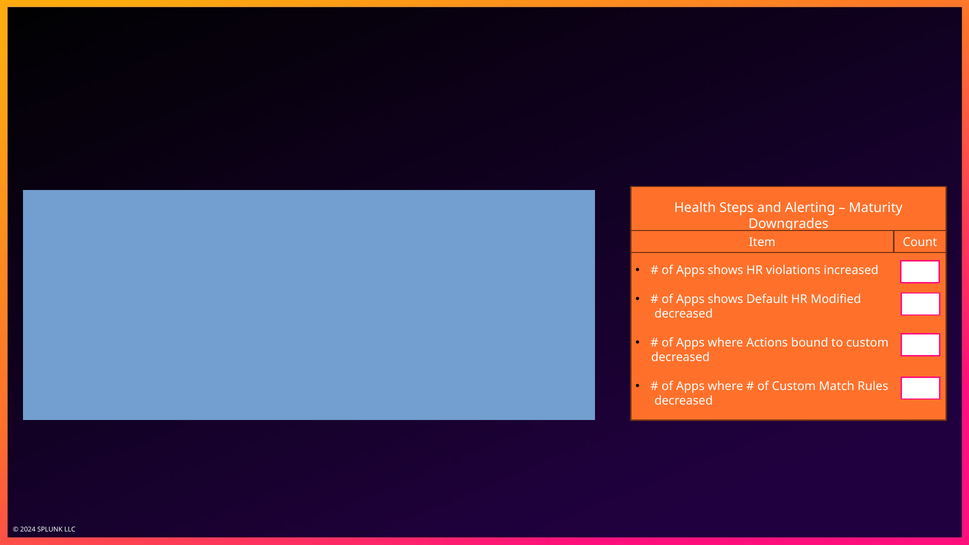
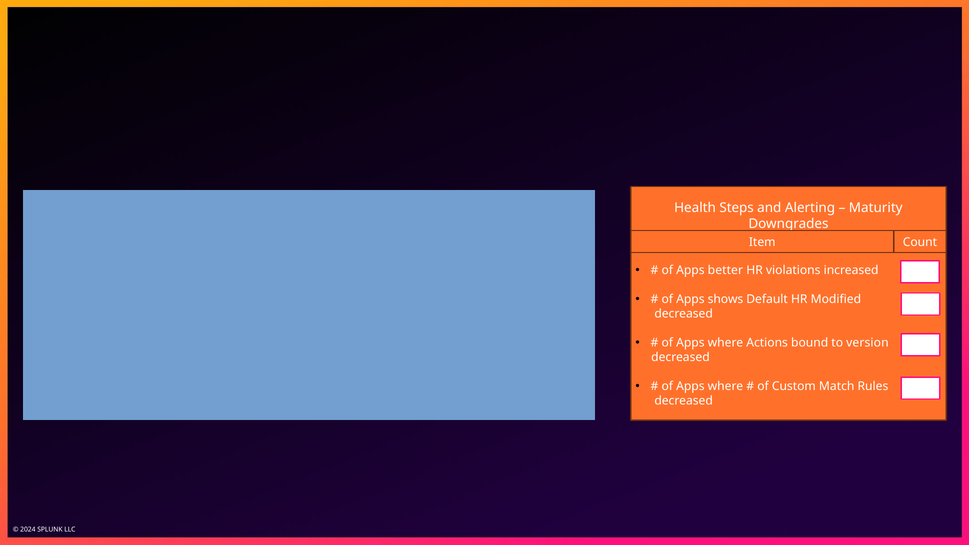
shows at (725, 270): shows -> better
to custom: custom -> version
